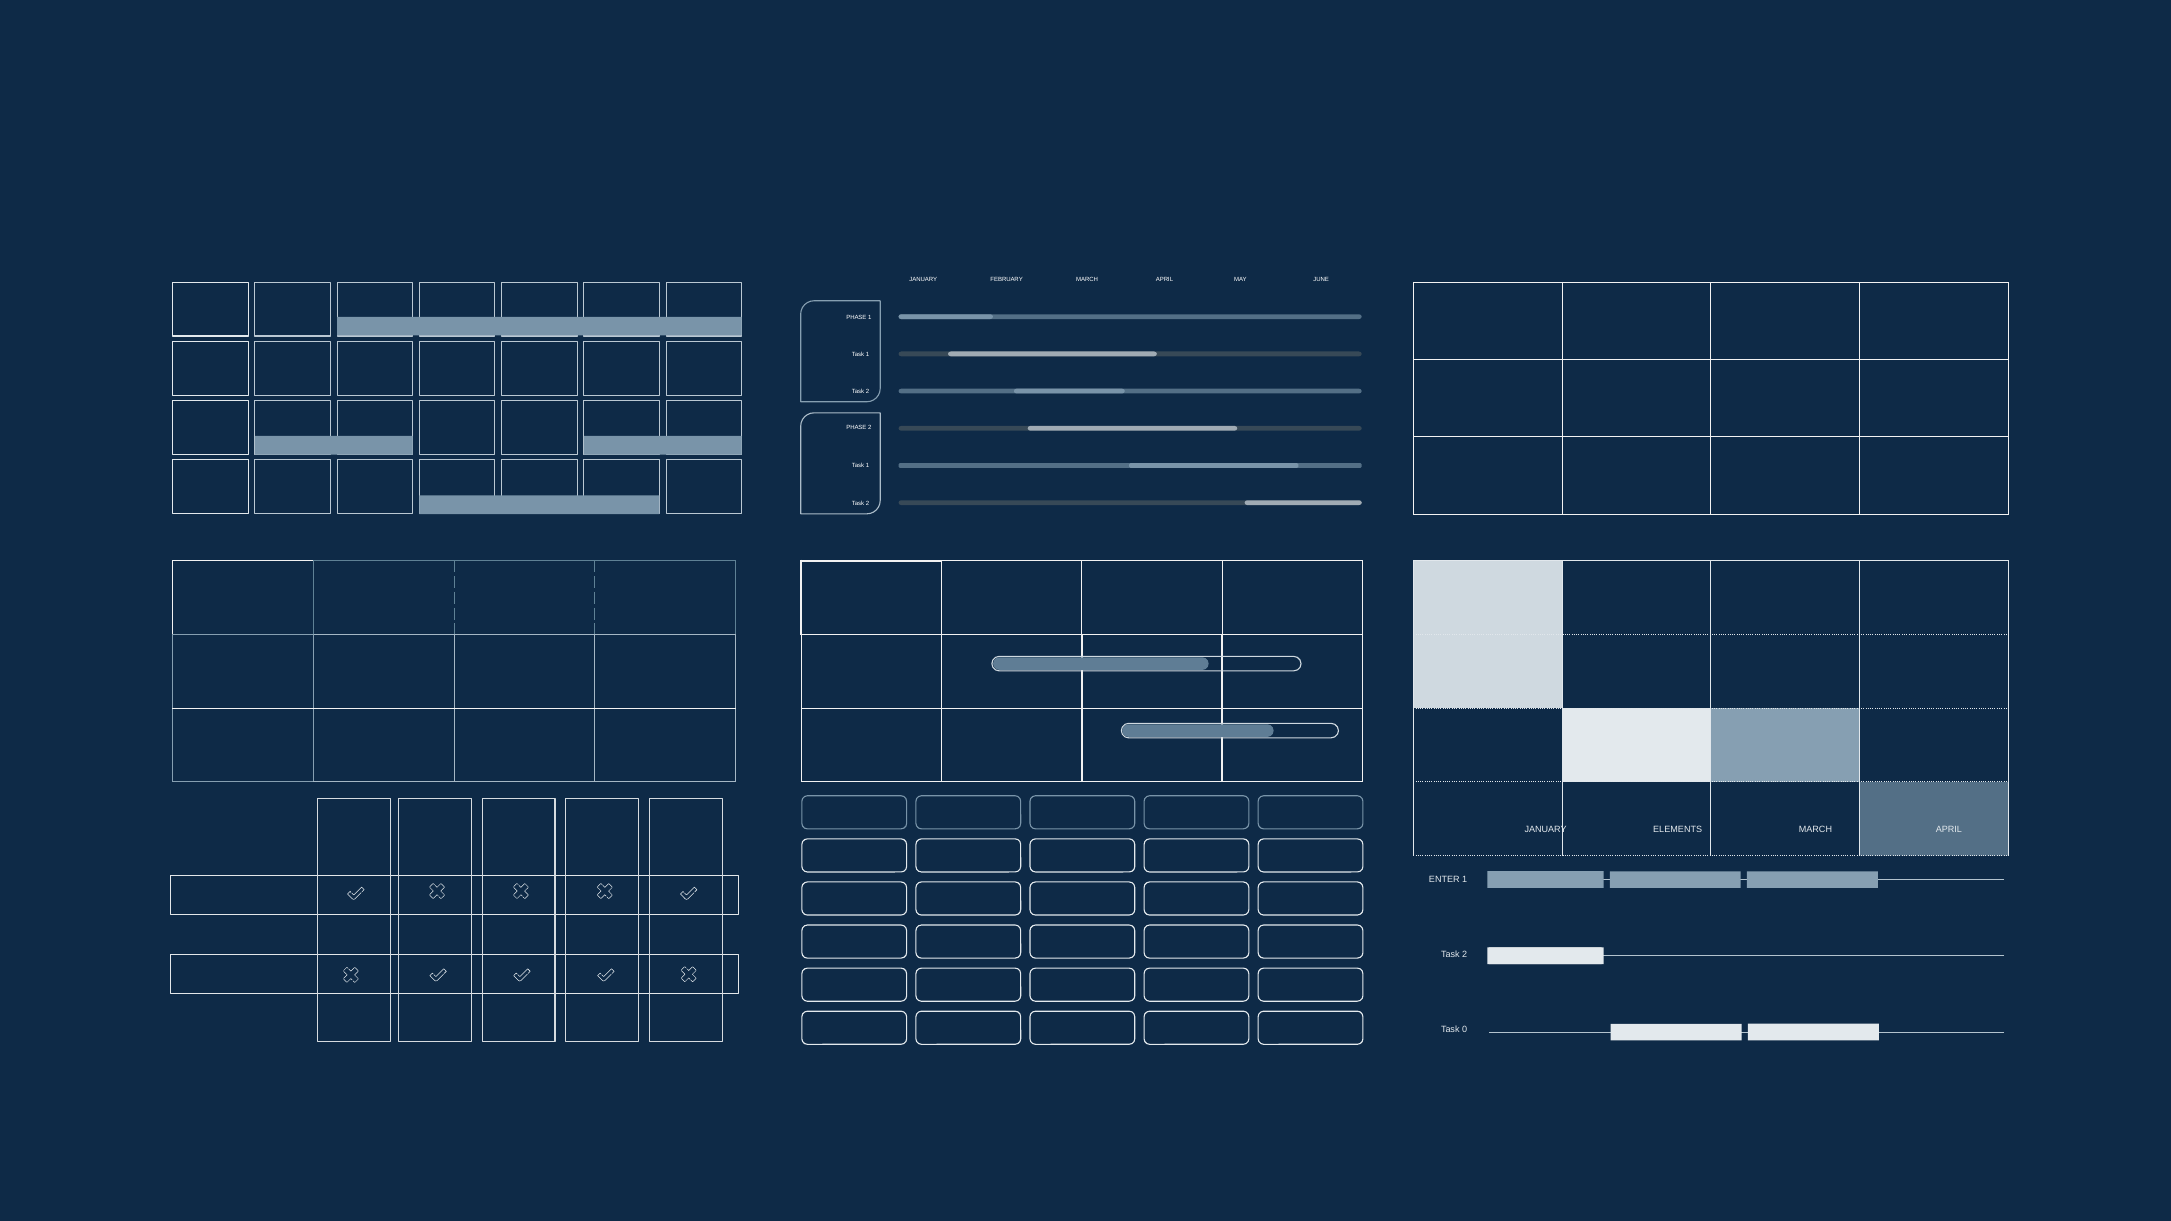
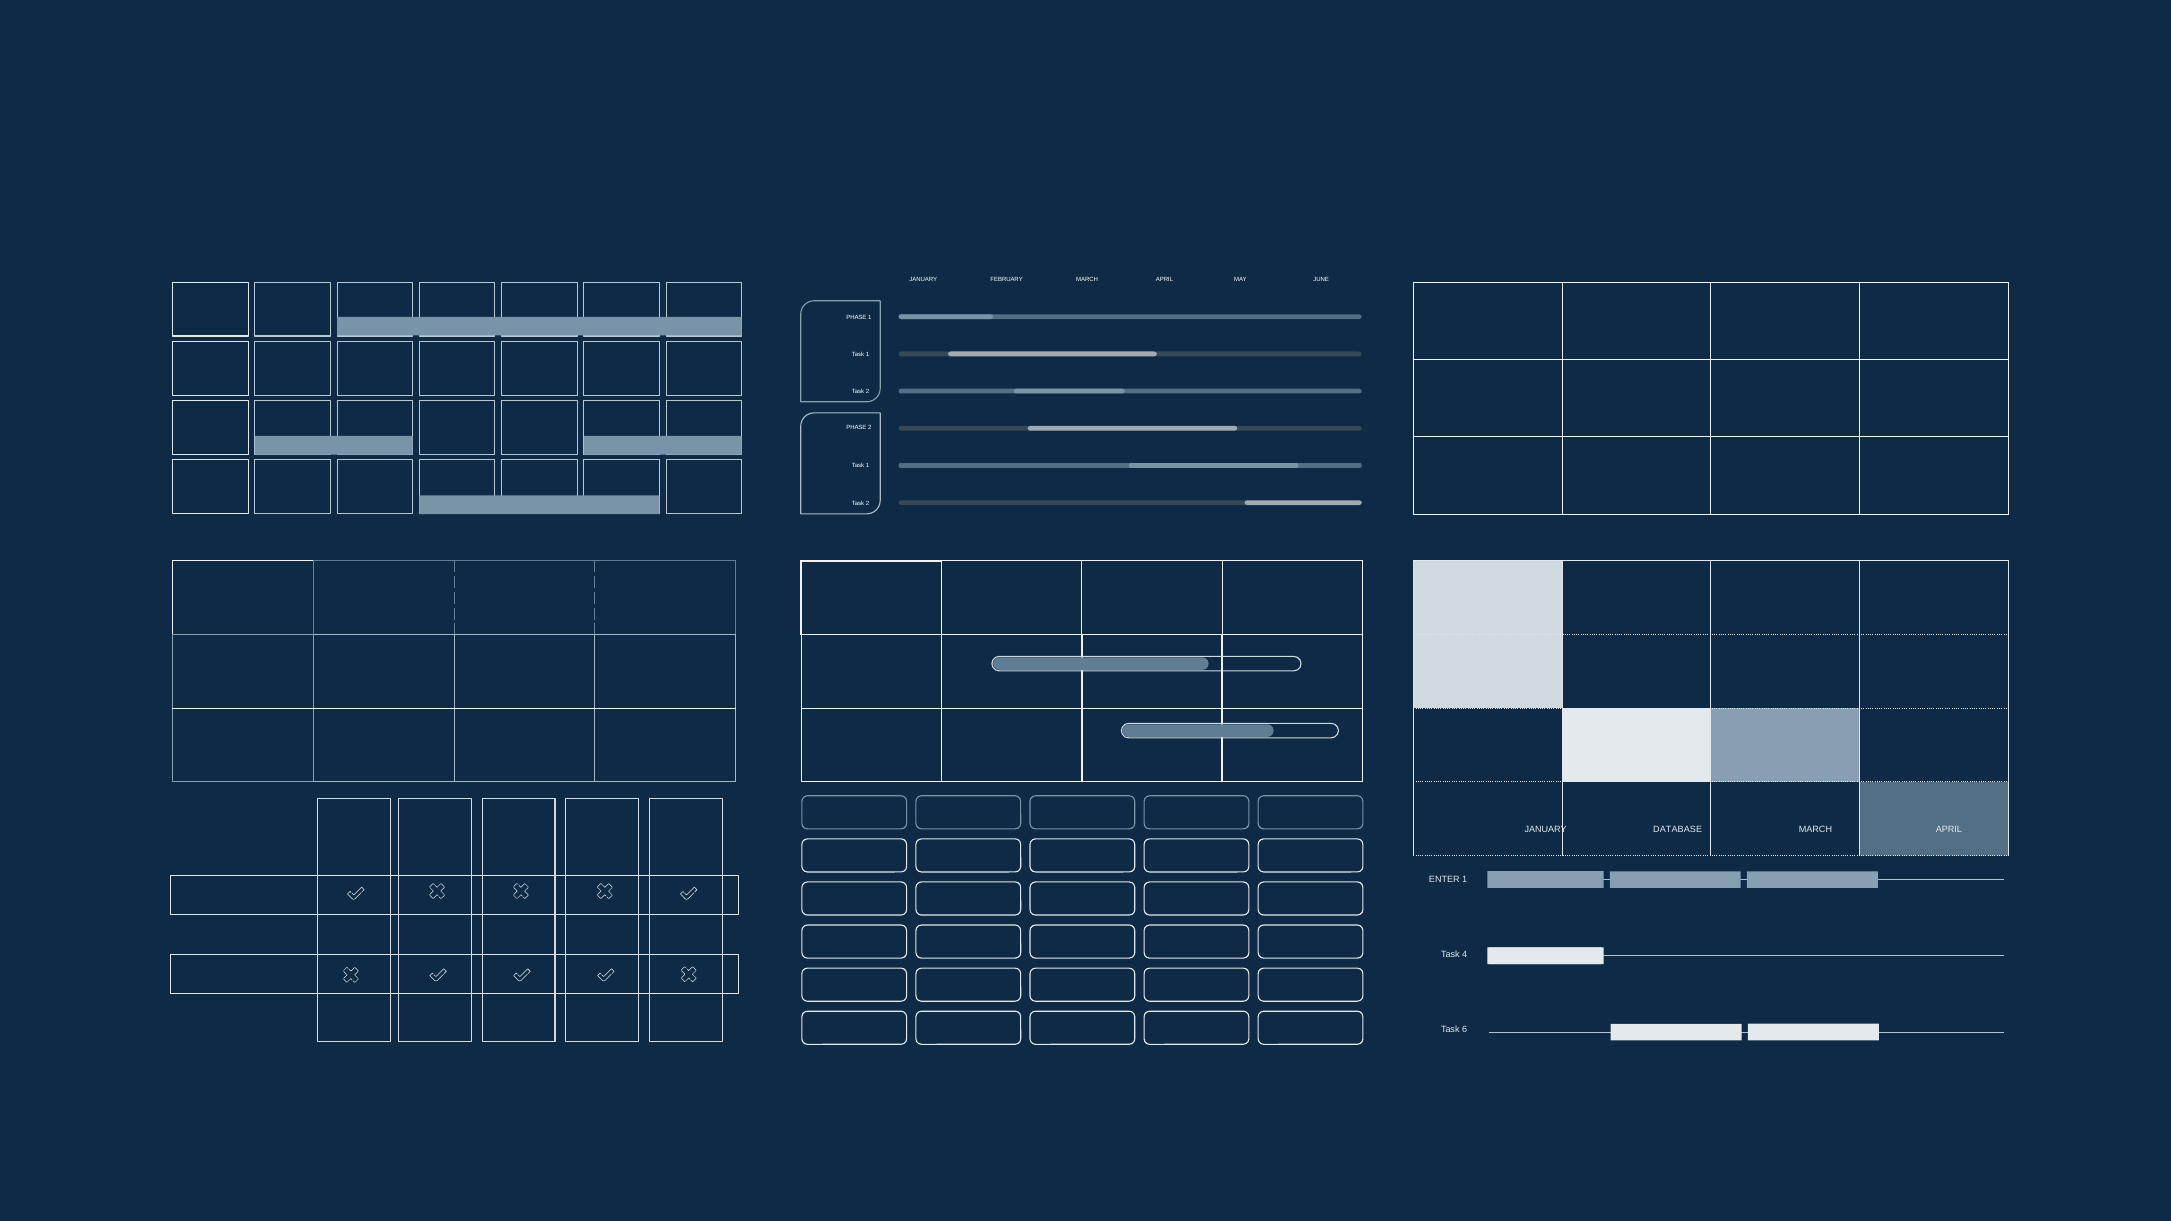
ELEMENTS: ELEMENTS -> DATABASE
2 at (1465, 955): 2 -> 4
0: 0 -> 6
